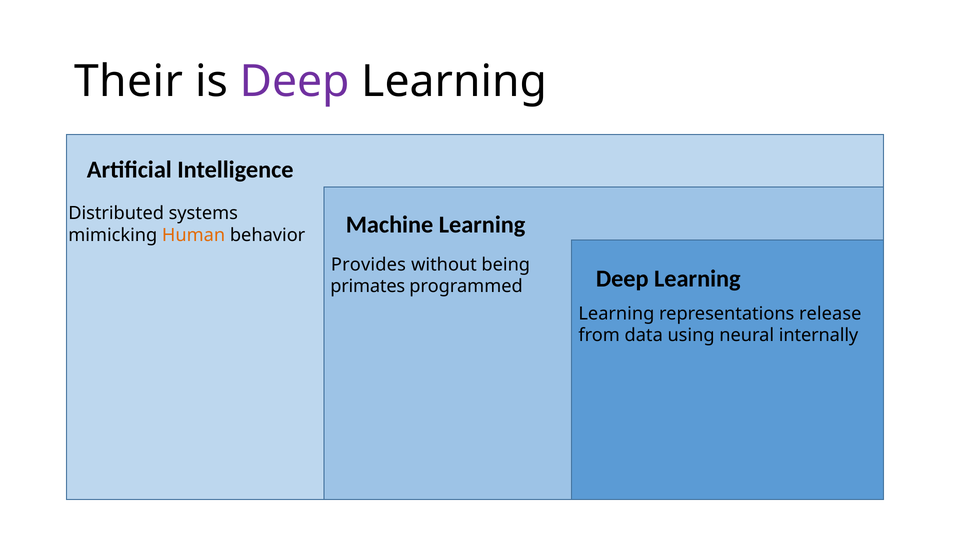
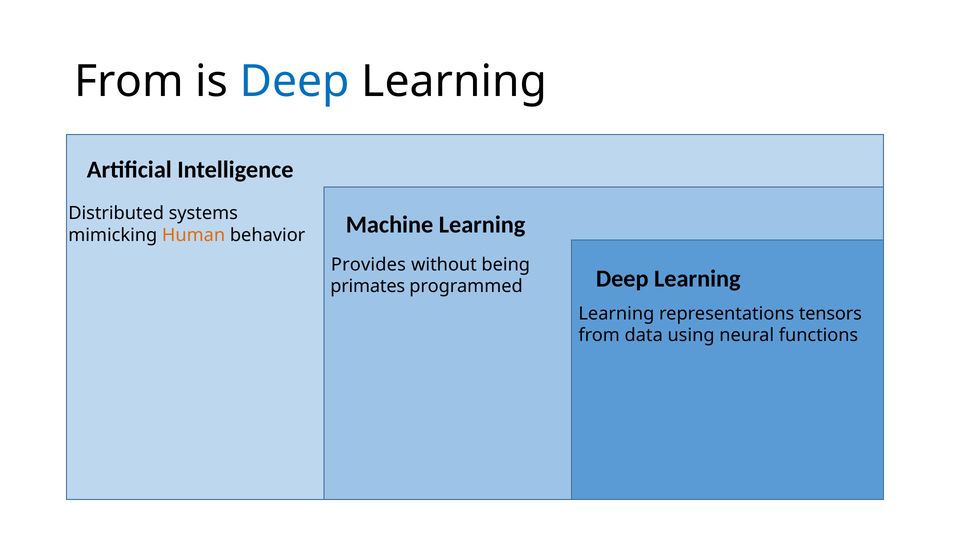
Their at (129, 82): Their -> From
Deep at (295, 82) colour: purple -> blue
release: release -> tensors
internally: internally -> functions
